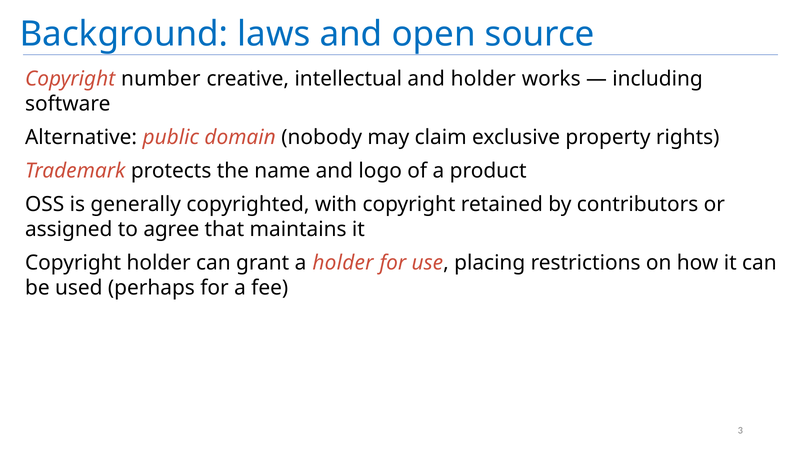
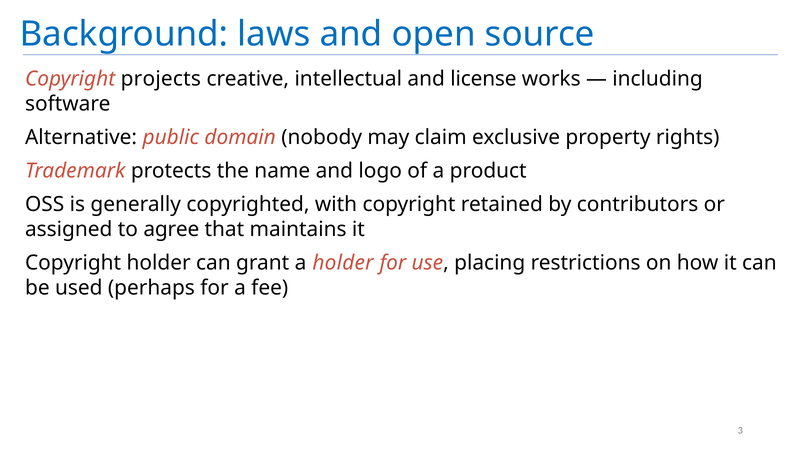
number: number -> projects
and holder: holder -> license
